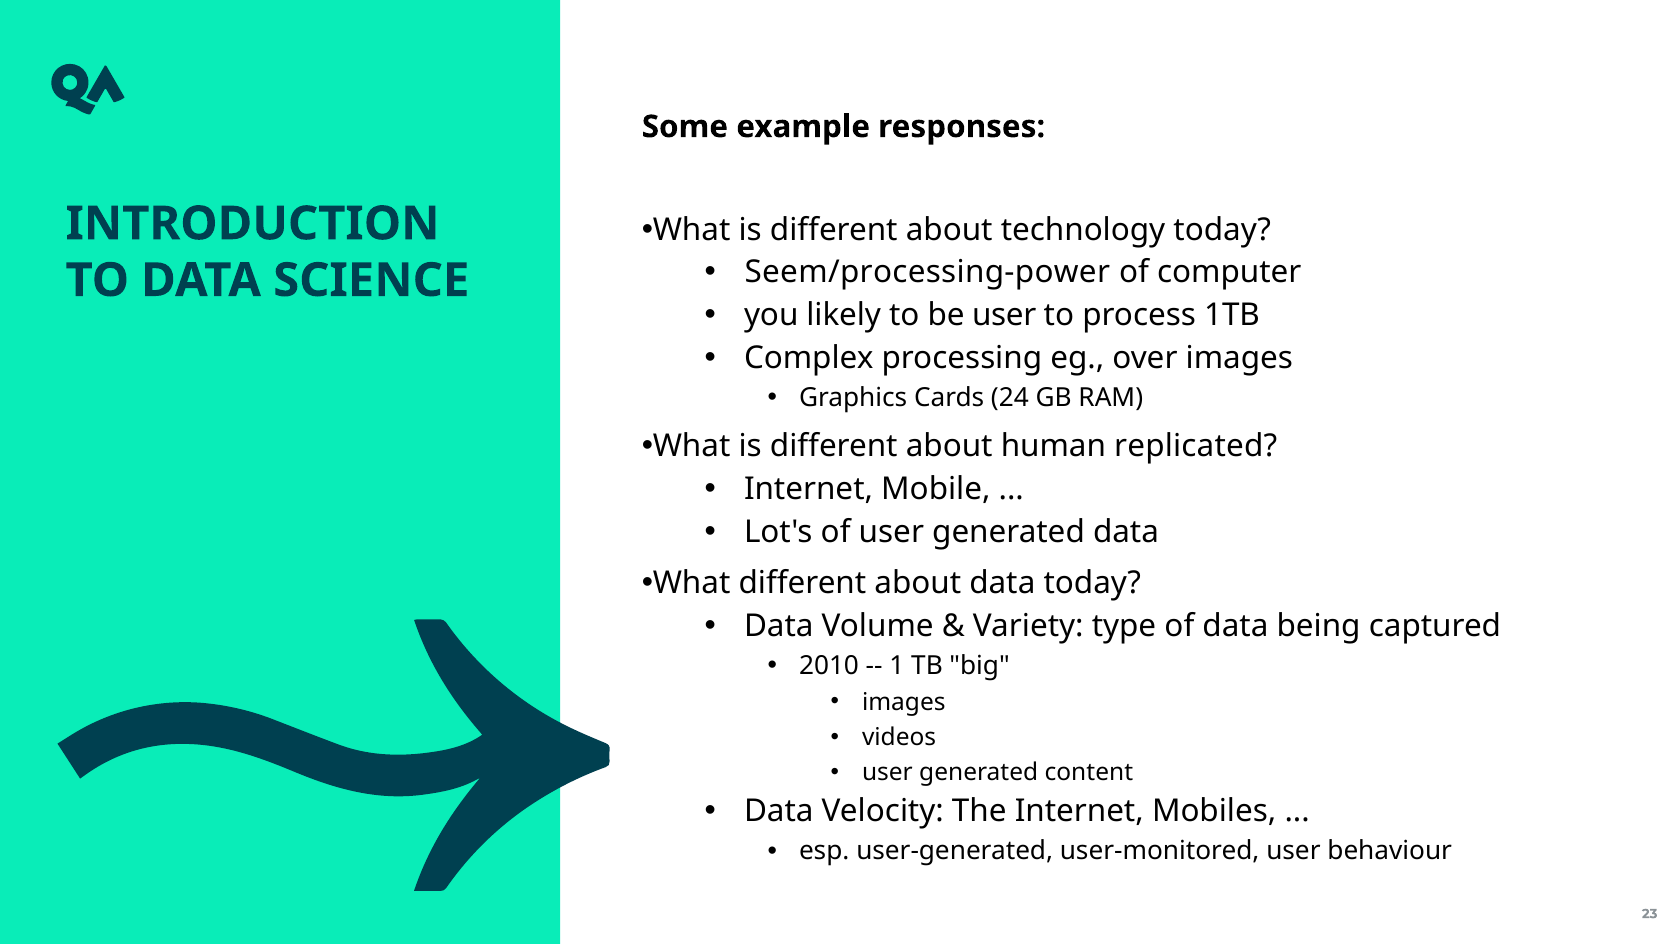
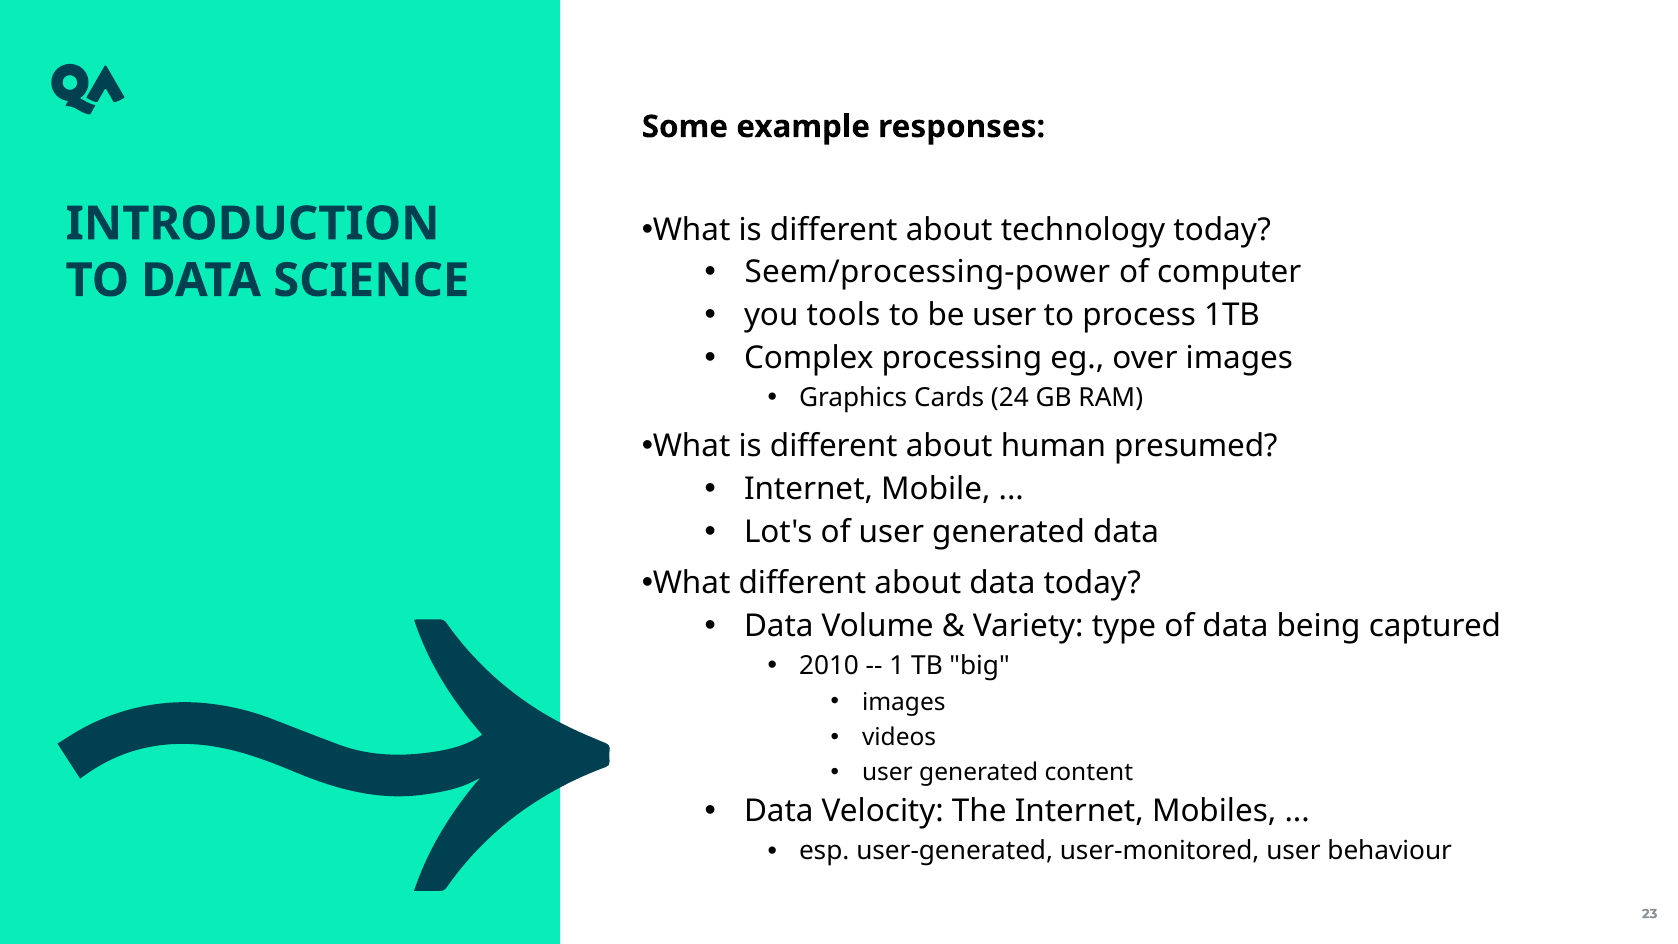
likely: likely -> tools
replicated: replicated -> presumed
